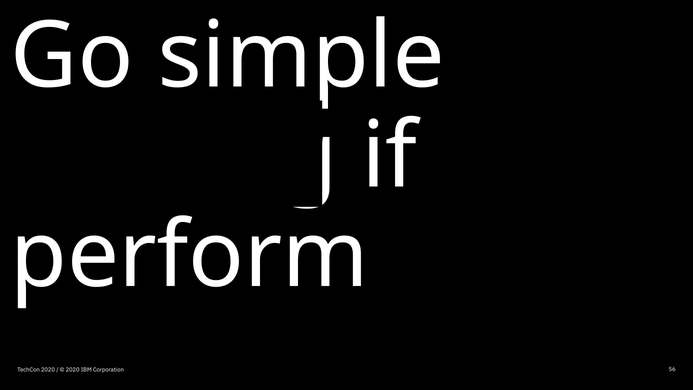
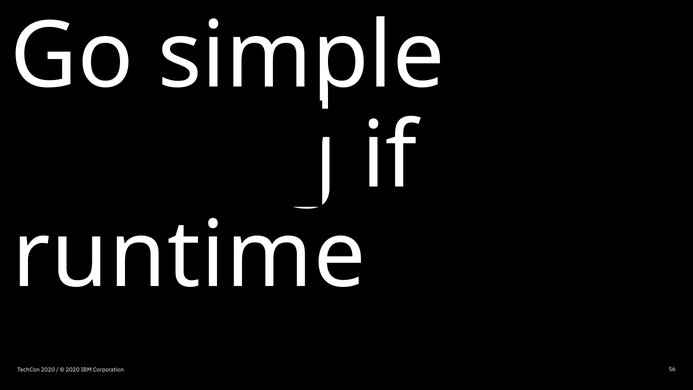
perform: perform -> runtime
